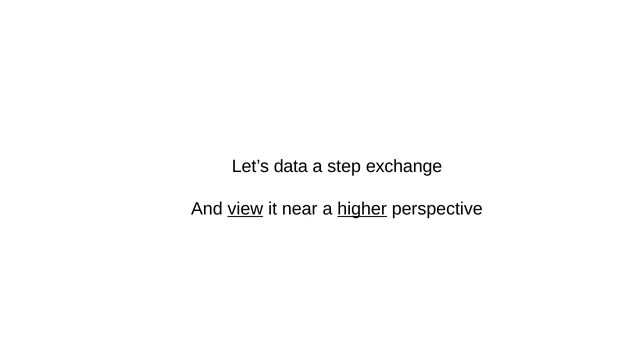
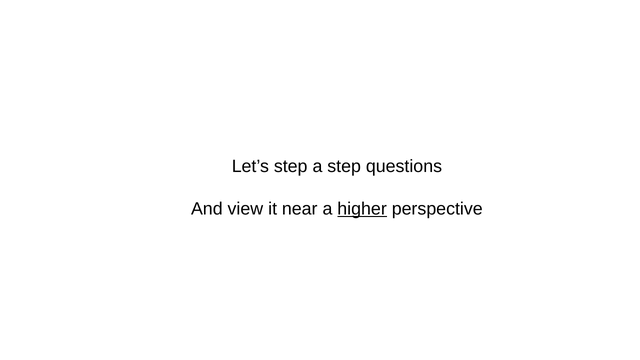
Let’s data: data -> step
exchange: exchange -> questions
view underline: present -> none
